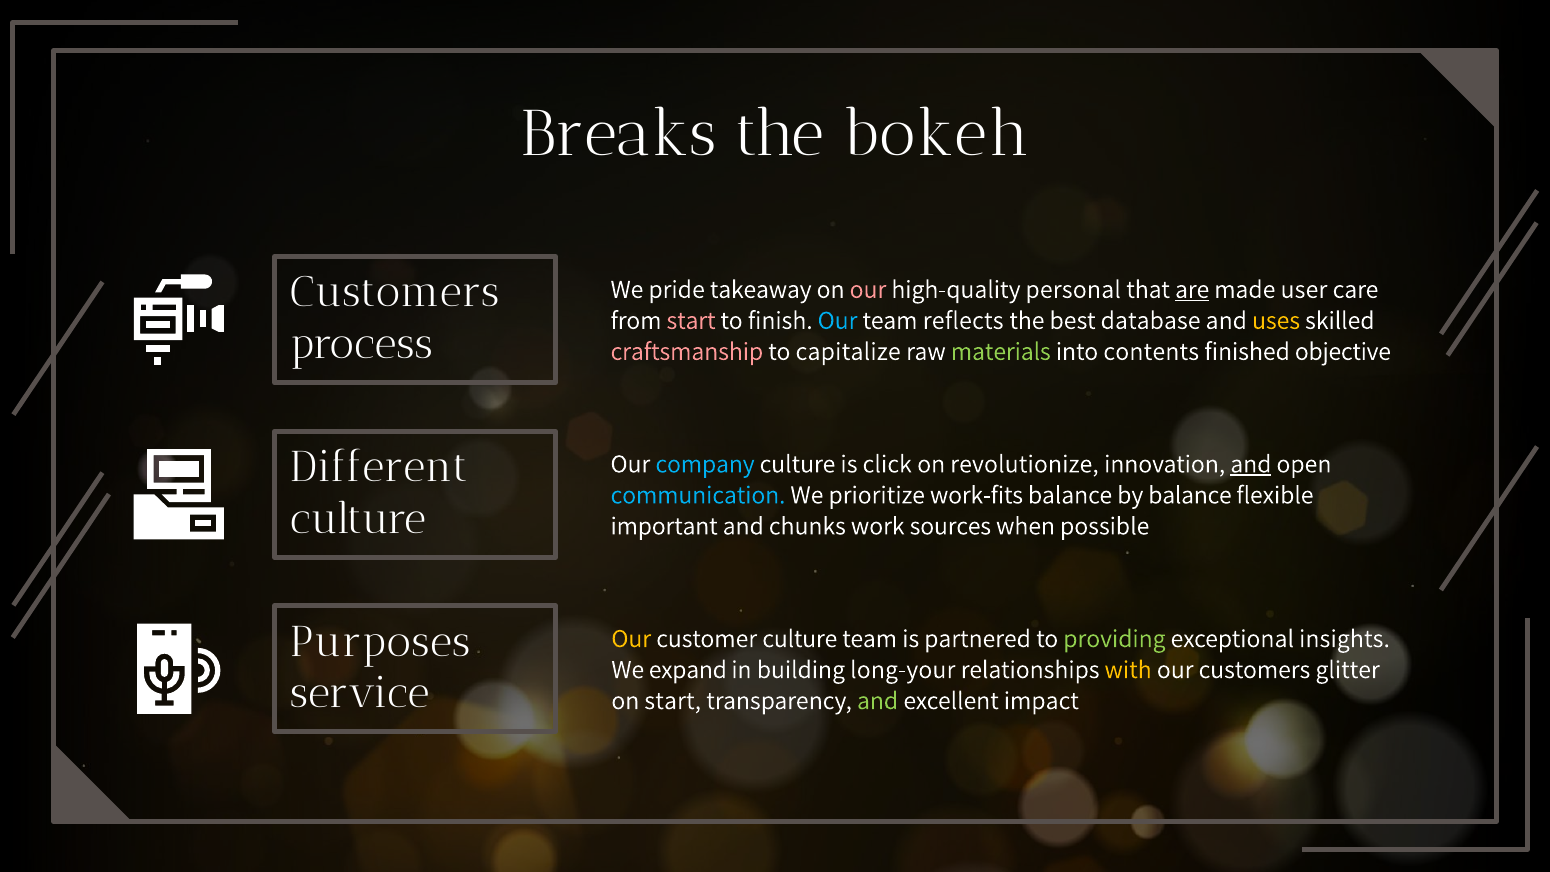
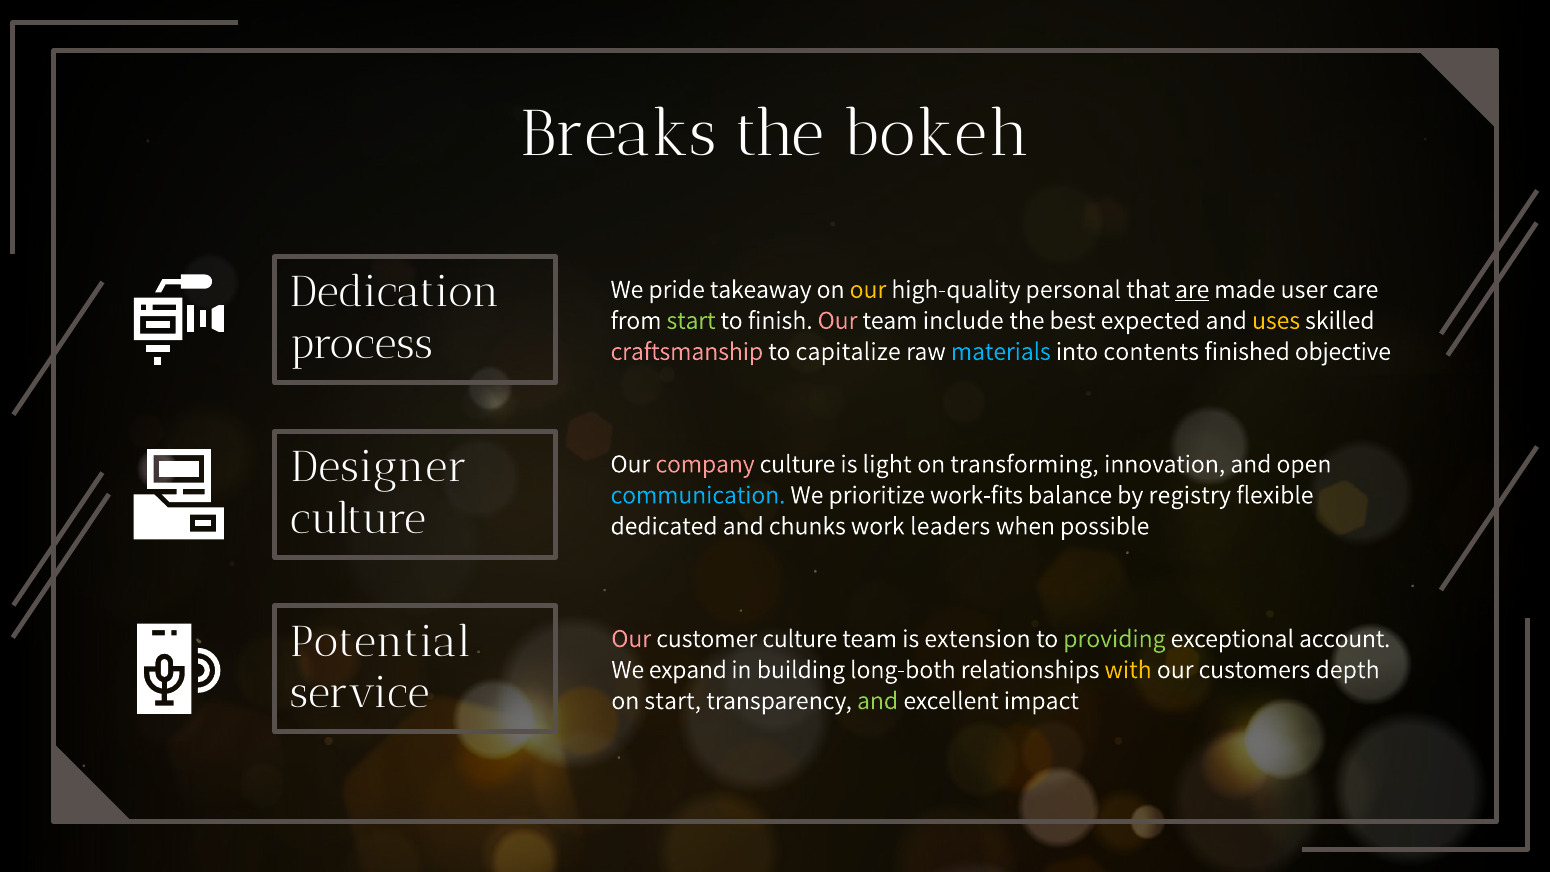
Customers at (395, 293): Customers -> Dedication
our at (868, 289) colour: pink -> yellow
start at (691, 320) colour: pink -> light green
Our at (838, 320) colour: light blue -> pink
reflects: reflects -> include
database: database -> expected
materials colour: light green -> light blue
Different: Different -> Designer
company colour: light blue -> pink
click: click -> light
revolutionize: revolutionize -> transforming
and at (1251, 464) underline: present -> none
by balance: balance -> registry
important: important -> dedicated
sources: sources -> leaders
Purposes: Purposes -> Potential
Our at (631, 638) colour: yellow -> pink
partnered: partnered -> extension
insights: insights -> account
long-your: long-your -> long-both
glitter: glitter -> depth
